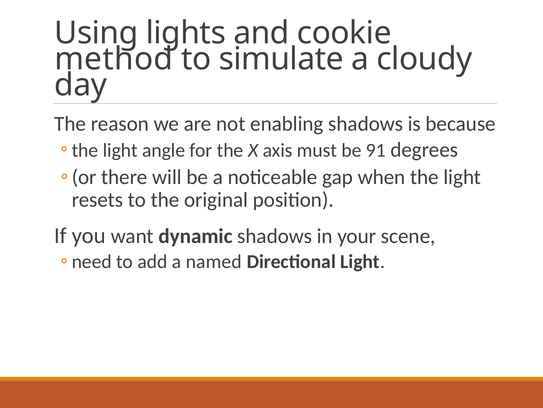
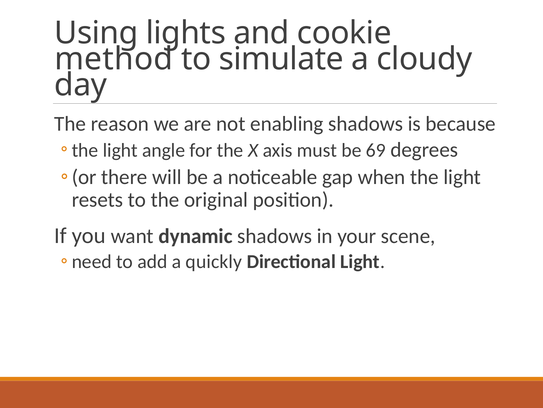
91: 91 -> 69
named: named -> quickly
